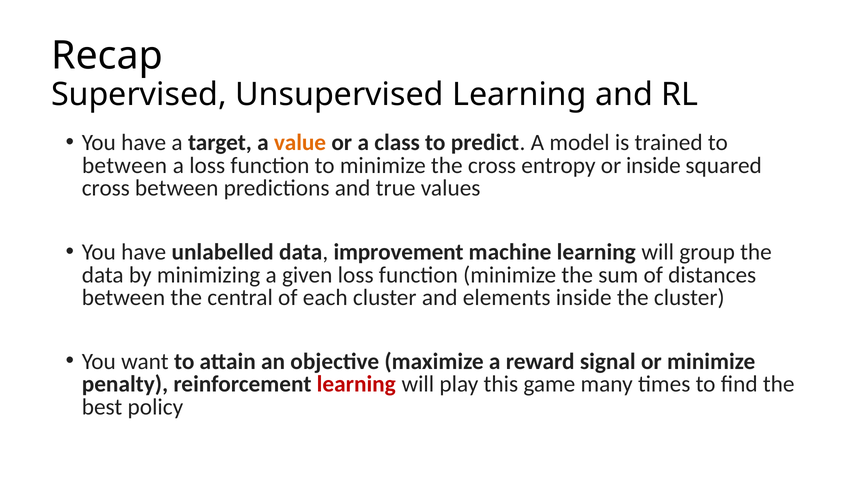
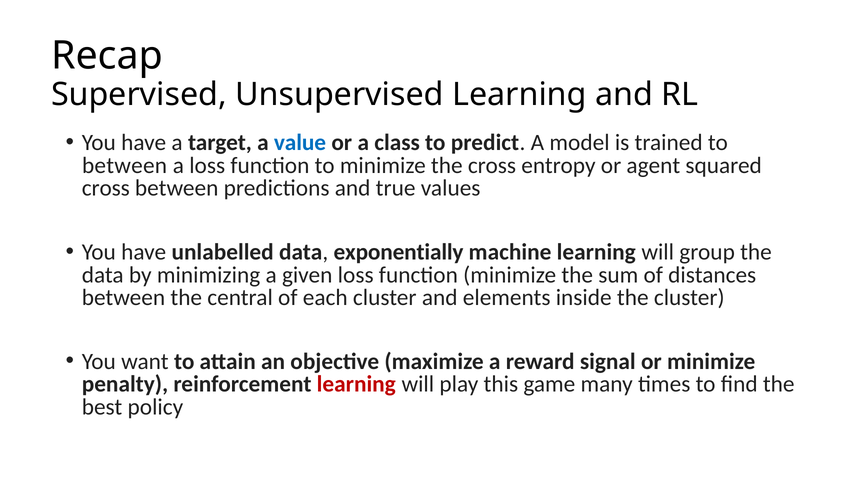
value colour: orange -> blue
or inside: inside -> agent
improvement: improvement -> exponentially
